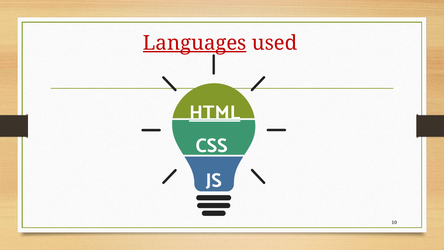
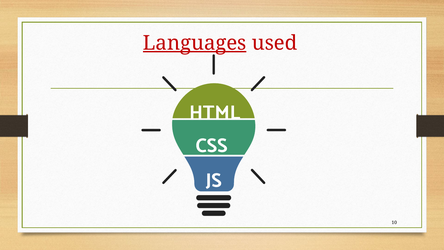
HTML underline: present -> none
